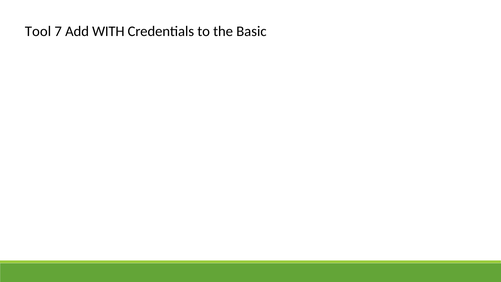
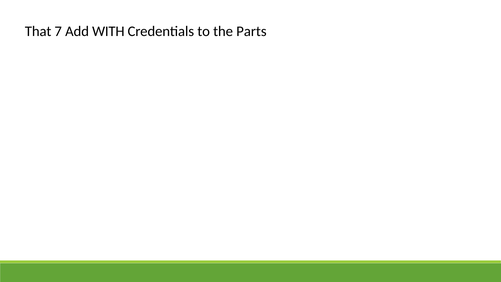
Tool: Tool -> That
Basic: Basic -> Parts
